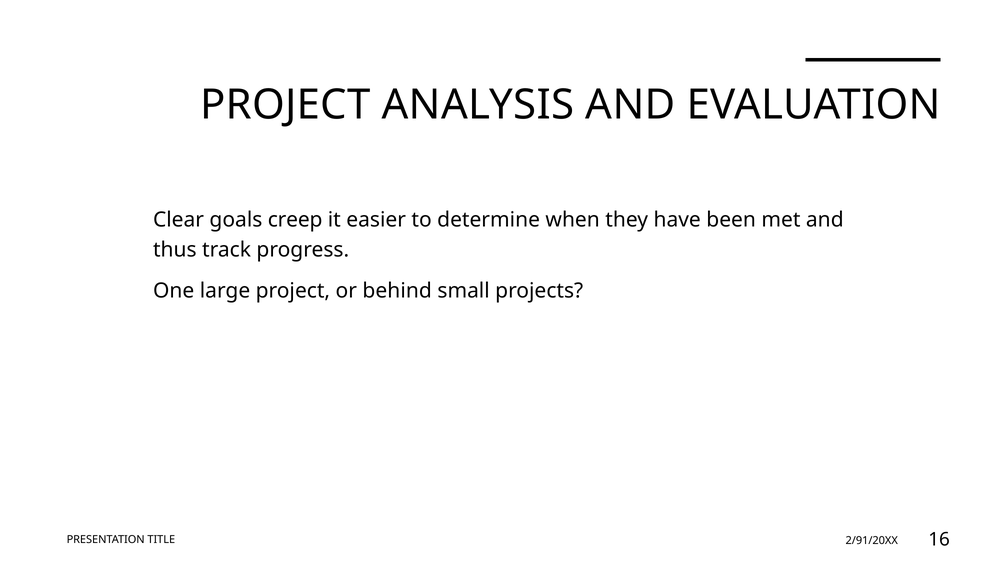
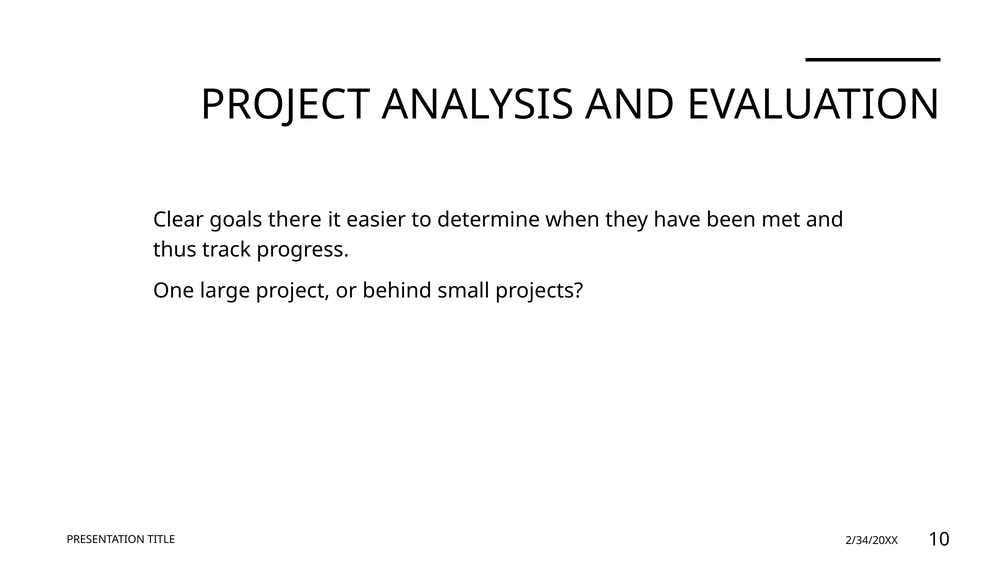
creep: creep -> there
16: 16 -> 10
2/91/20XX: 2/91/20XX -> 2/34/20XX
